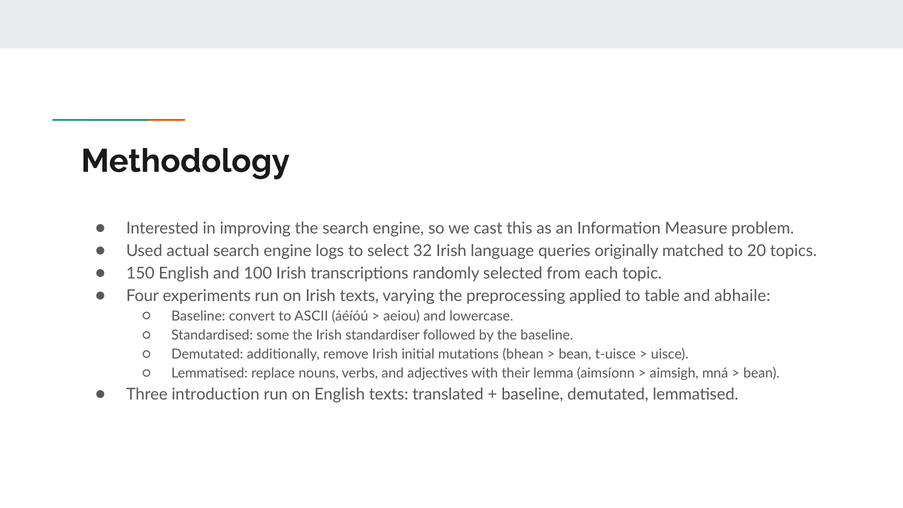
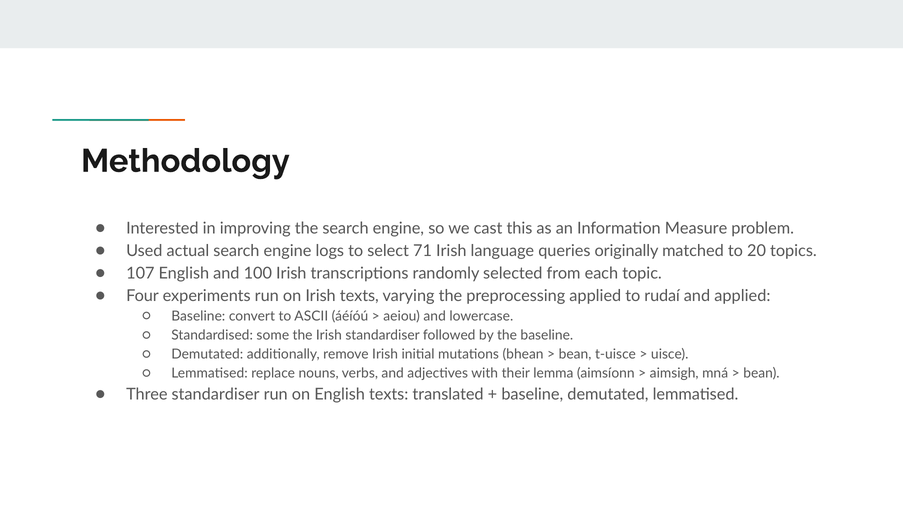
32: 32 -> 71
150: 150 -> 107
table: table -> rudaí
and abhaile: abhaile -> applied
Three introduction: introduction -> standardiser
